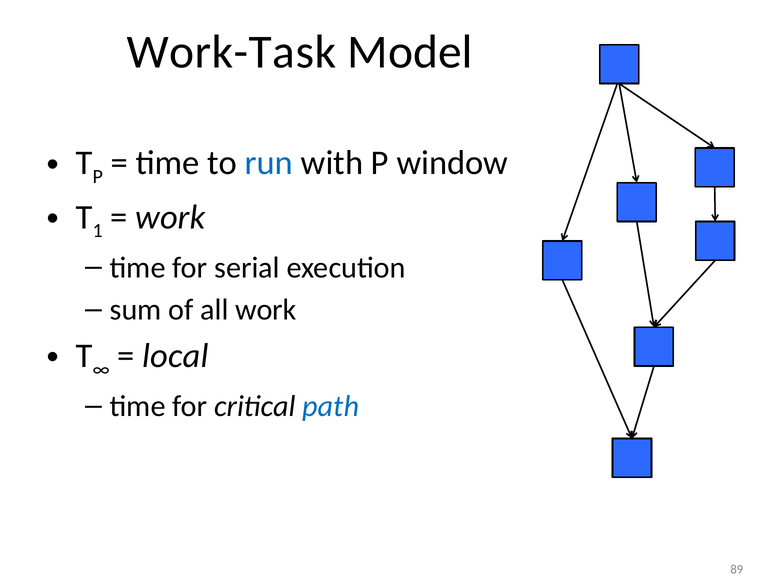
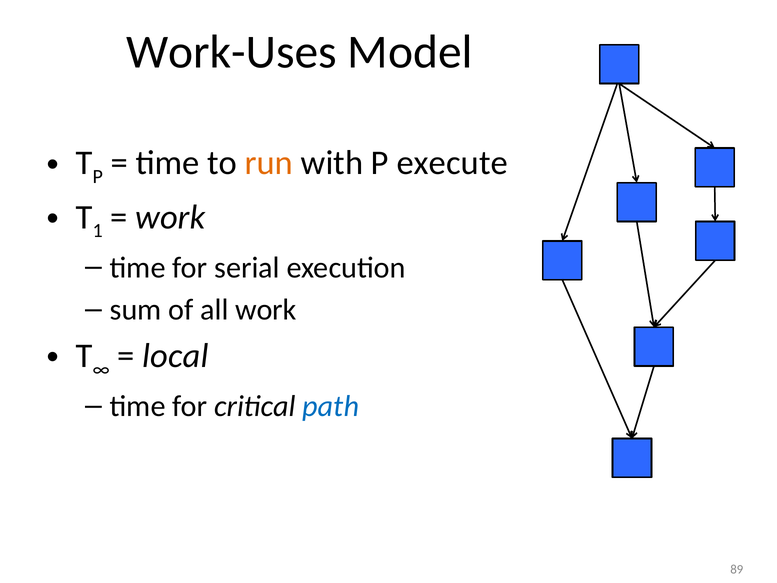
Work-Task: Work-Task -> Work-Uses
run colour: blue -> orange
window: window -> execute
